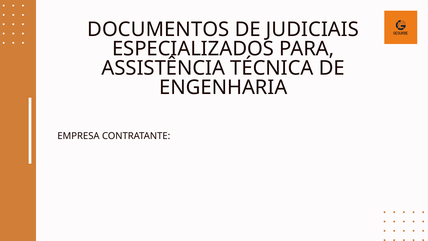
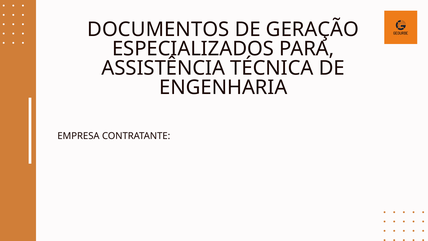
JUDICIAIS: JUDICIAIS -> GERAÇÃO
